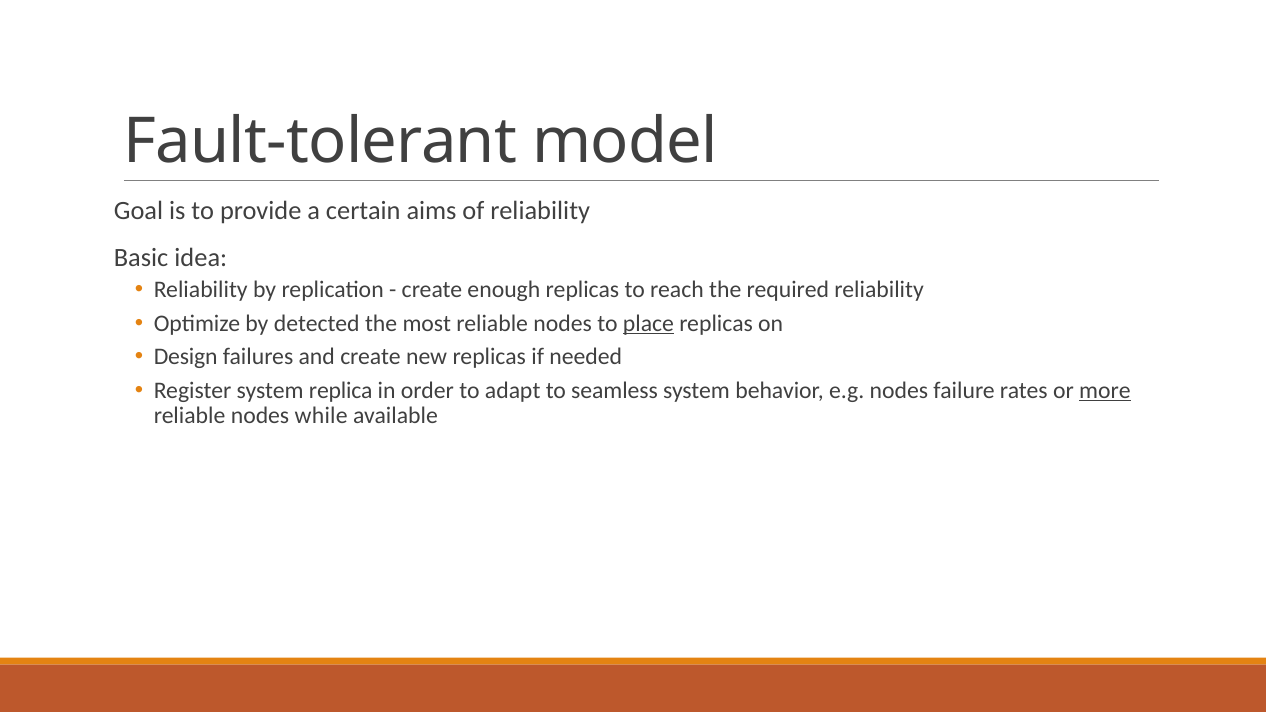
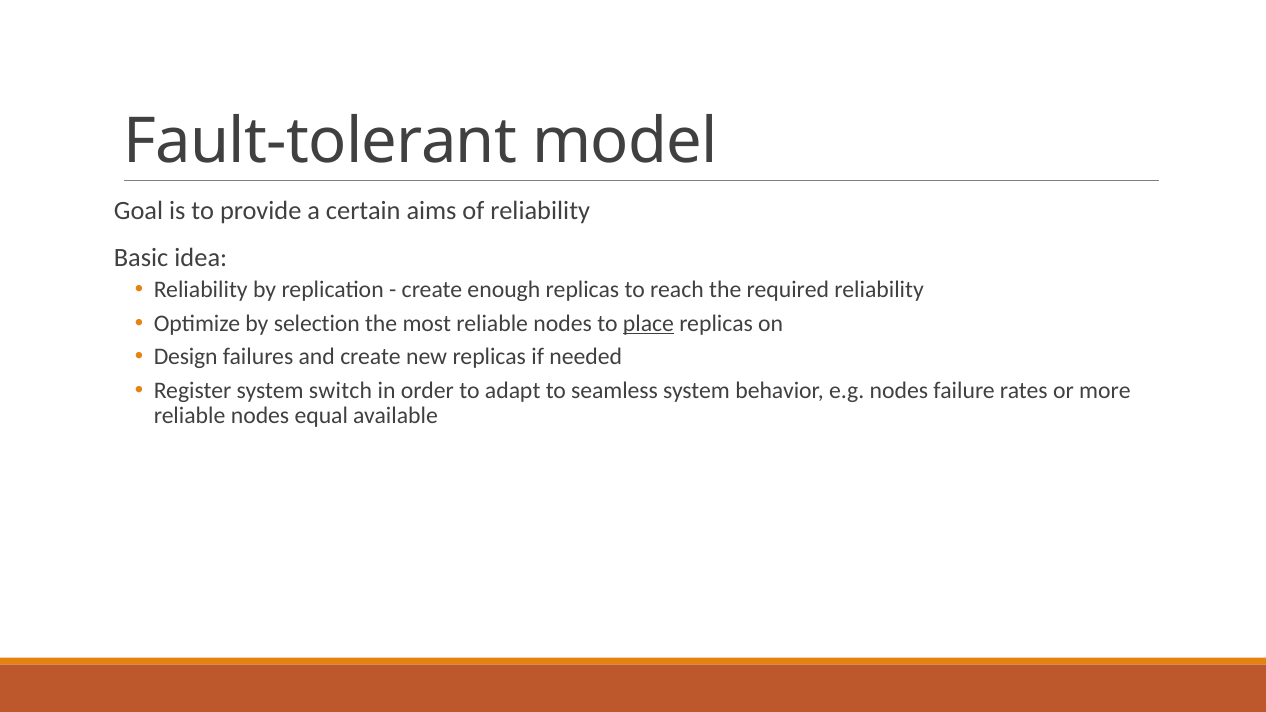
detected: detected -> selection
replica: replica -> switch
more underline: present -> none
while: while -> equal
